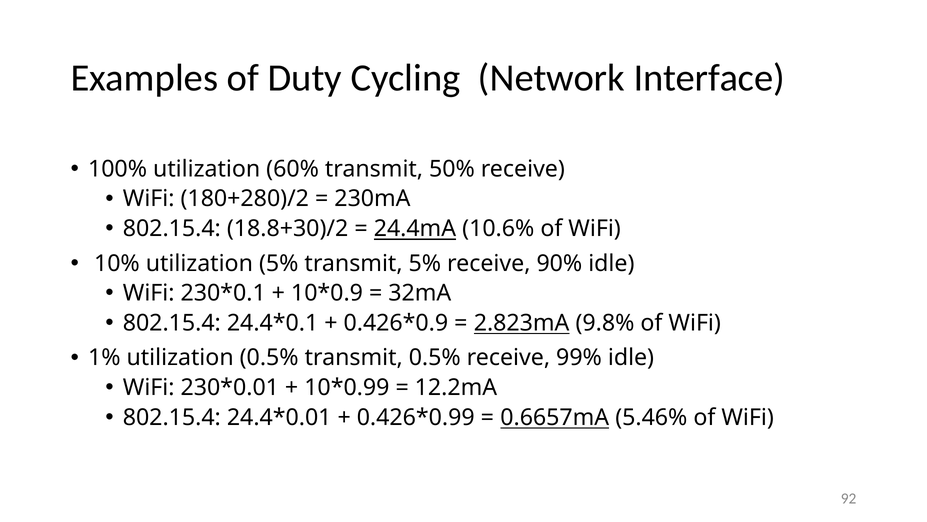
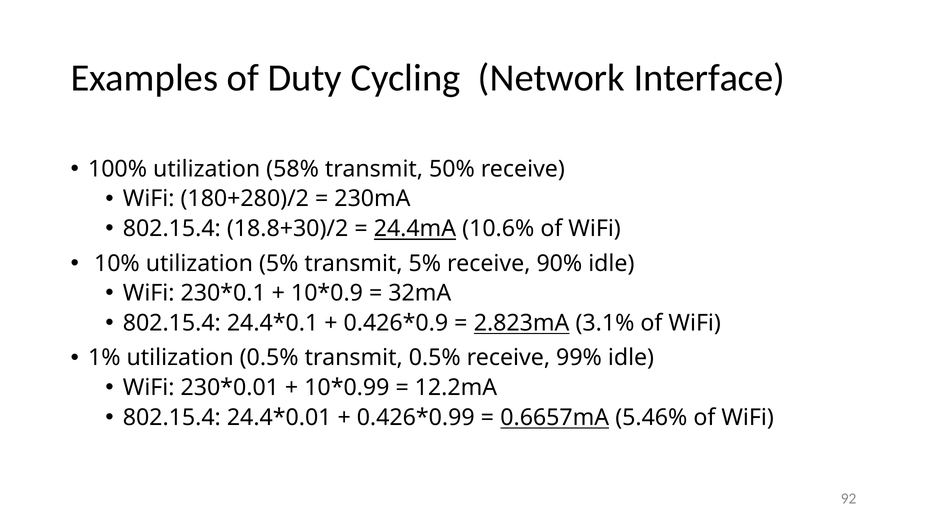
60%: 60% -> 58%
9.8%: 9.8% -> 3.1%
